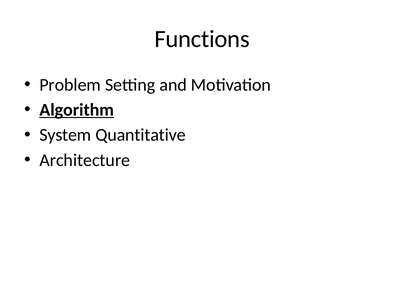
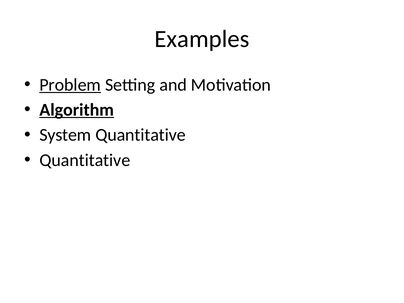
Functions: Functions -> Examples
Problem underline: none -> present
Architecture at (85, 160): Architecture -> Quantitative
